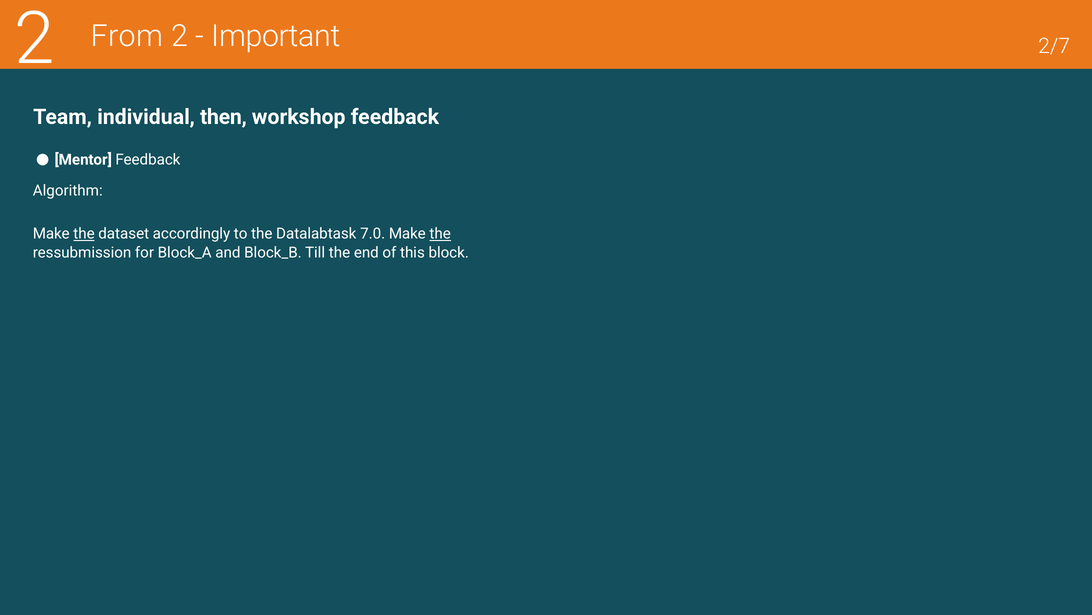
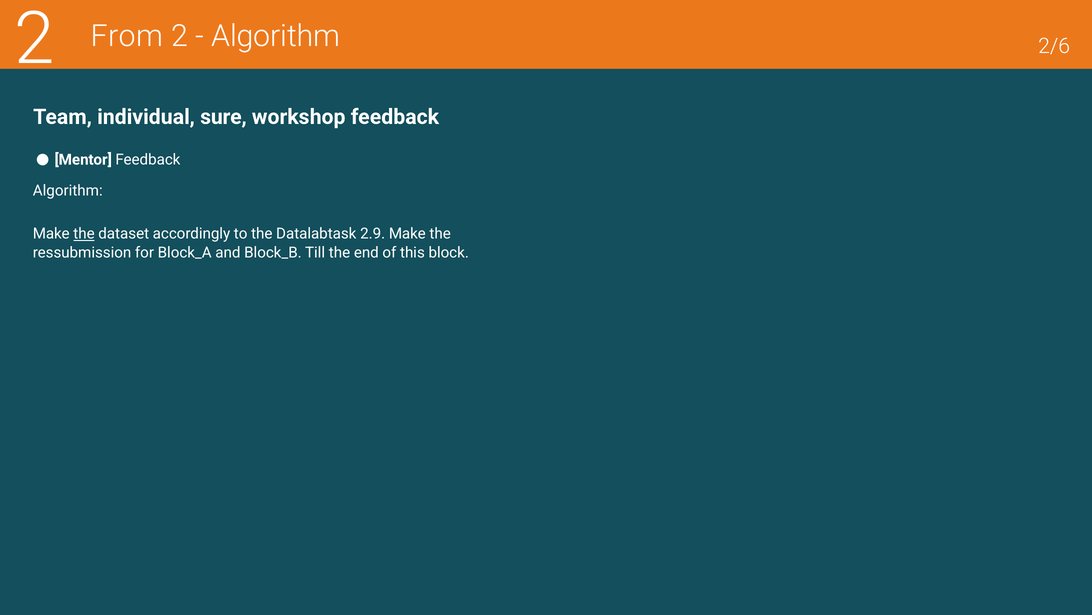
Important at (276, 36): Important -> Algorithm
2/7: 2/7 -> 2/6
then: then -> sure
7.0: 7.0 -> 2.9
the at (440, 234) underline: present -> none
